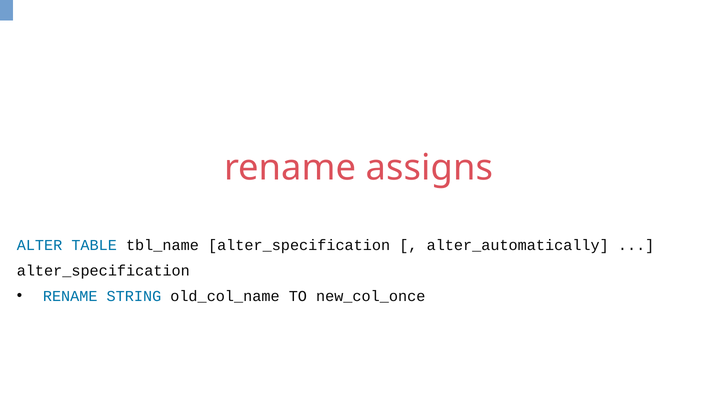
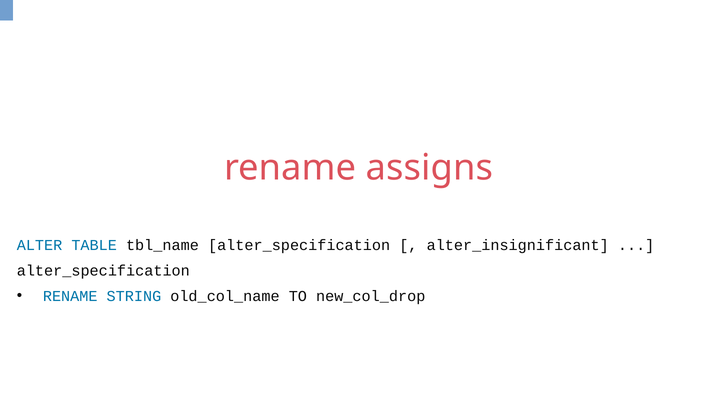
alter_automatically: alter_automatically -> alter_insignificant
new_col_once: new_col_once -> new_col_drop
